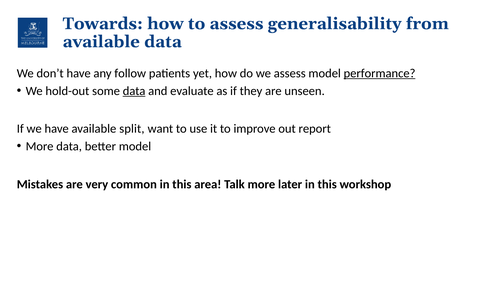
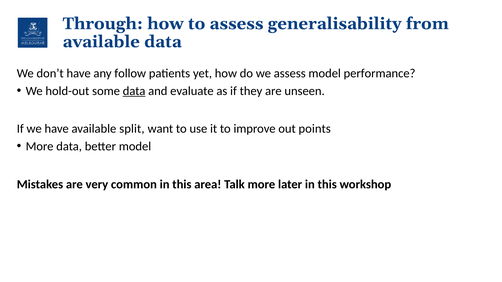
Towards: Towards -> Through
performance underline: present -> none
report: report -> points
